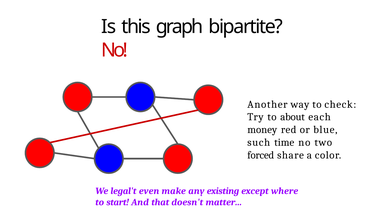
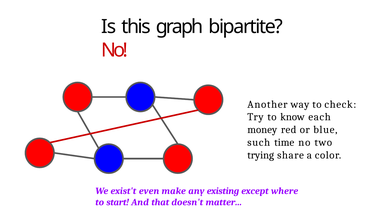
about: about -> know
forced: forced -> trying
legal't: legal't -> exist't
